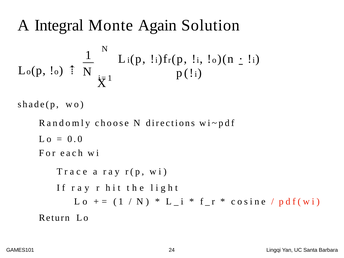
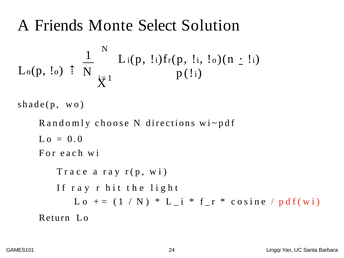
Integral: Integral -> Friends
Again: Again -> Select
